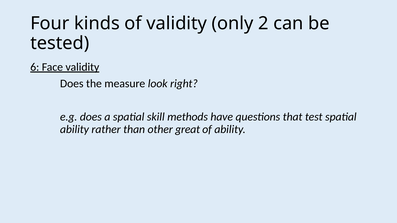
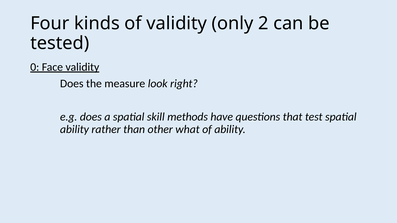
6: 6 -> 0
great: great -> what
